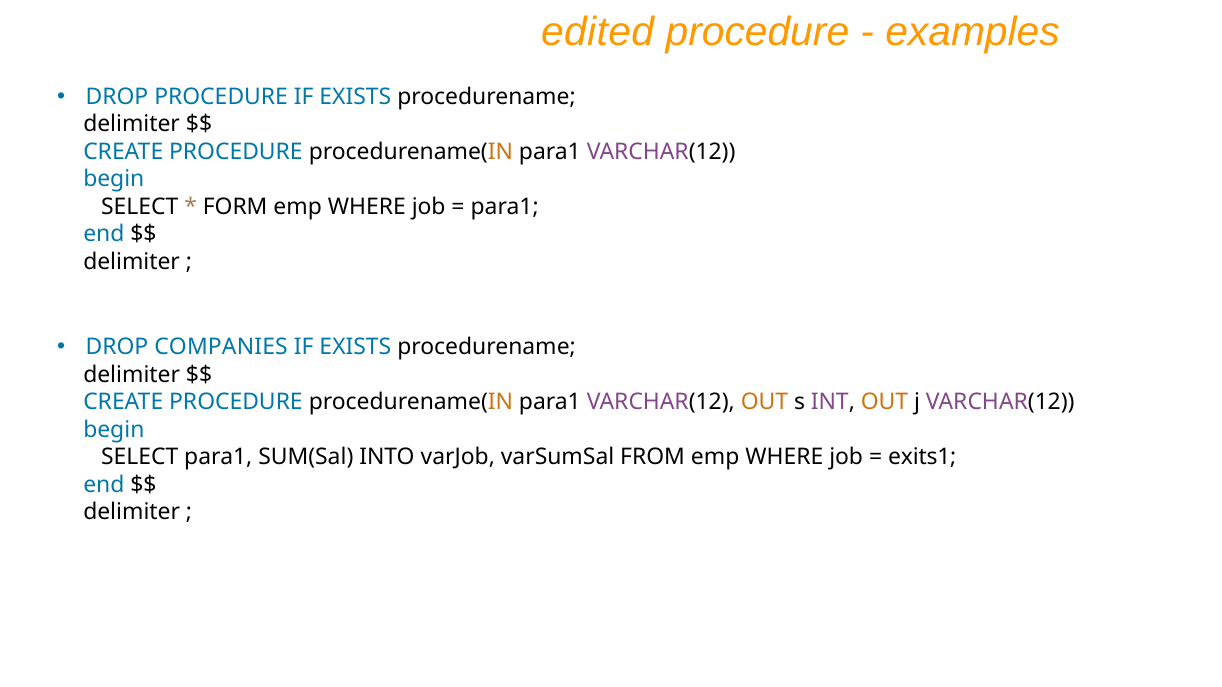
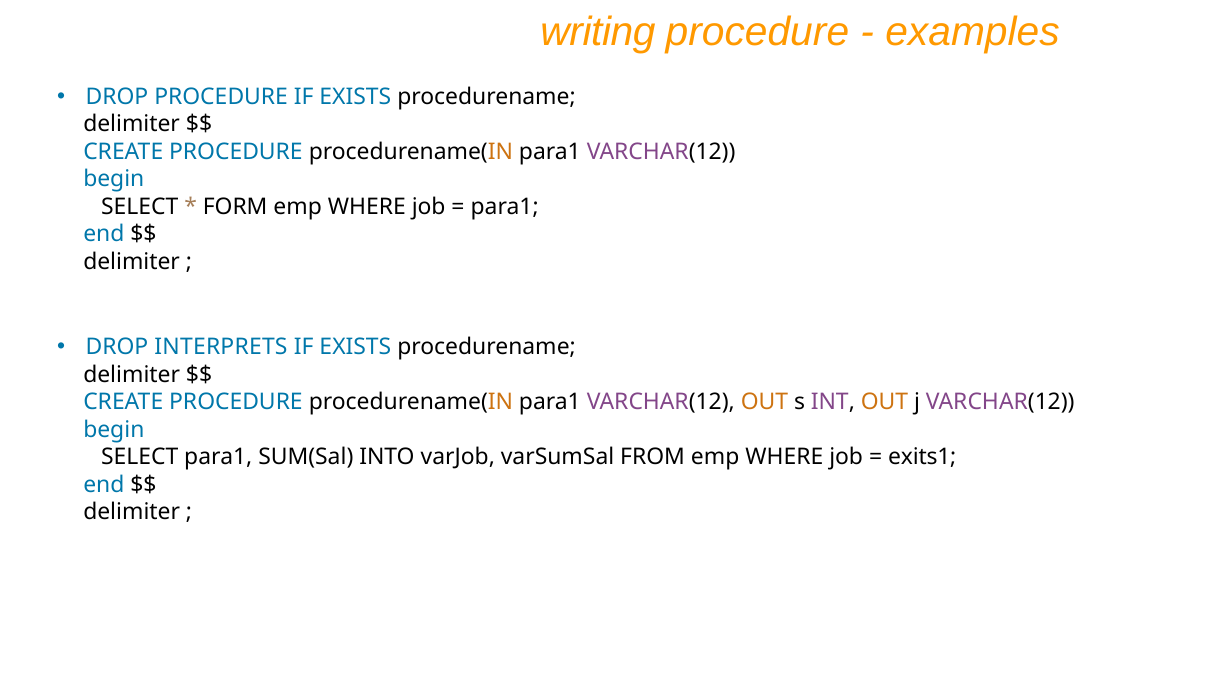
edited: edited -> writing
COMPANIES: COMPANIES -> INTERPRETS
